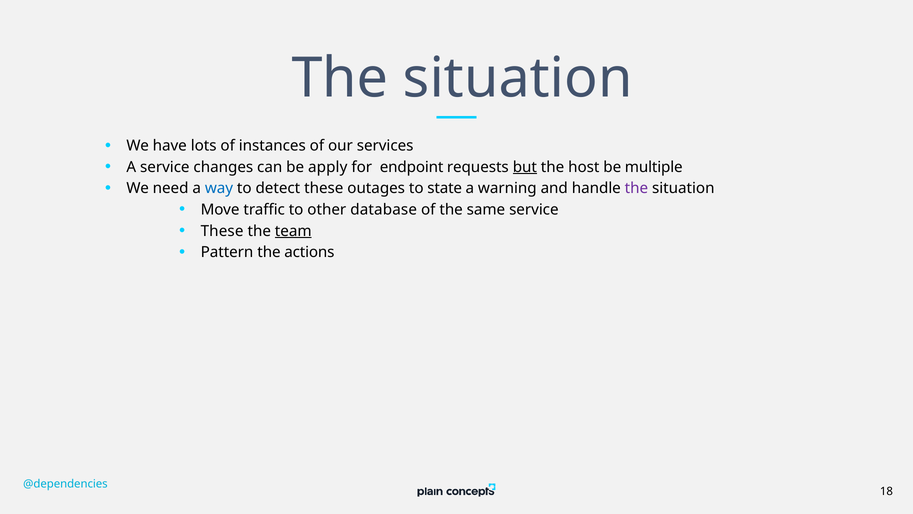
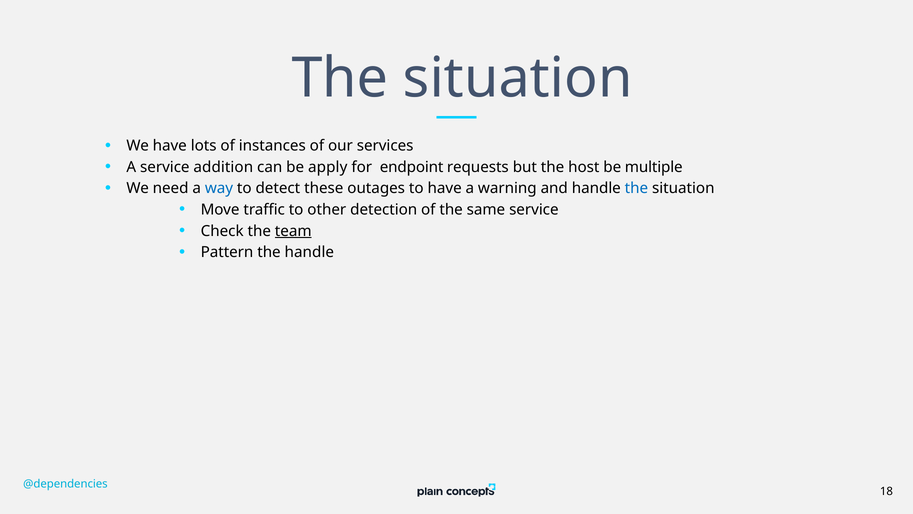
changes: changes -> addition
but underline: present -> none
to state: state -> have
the at (636, 188) colour: purple -> blue
database: database -> detection
These at (222, 231): These -> Check
the actions: actions -> handle
